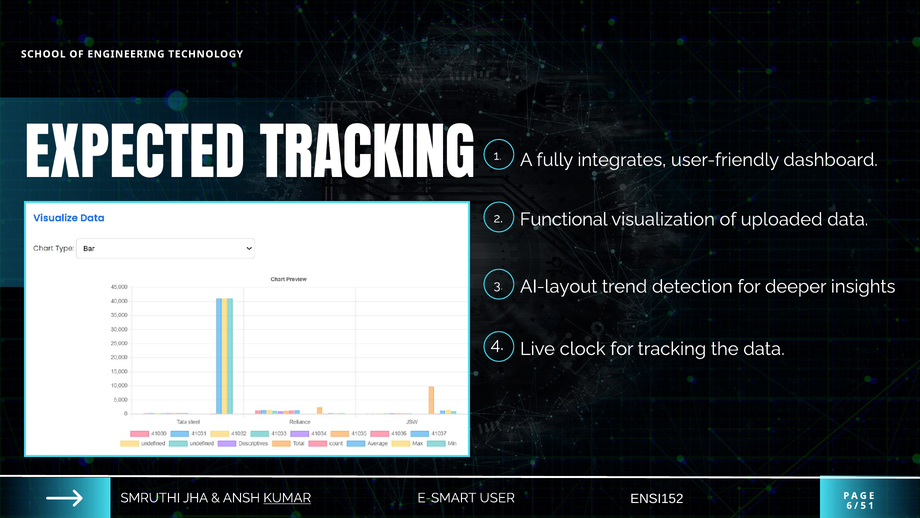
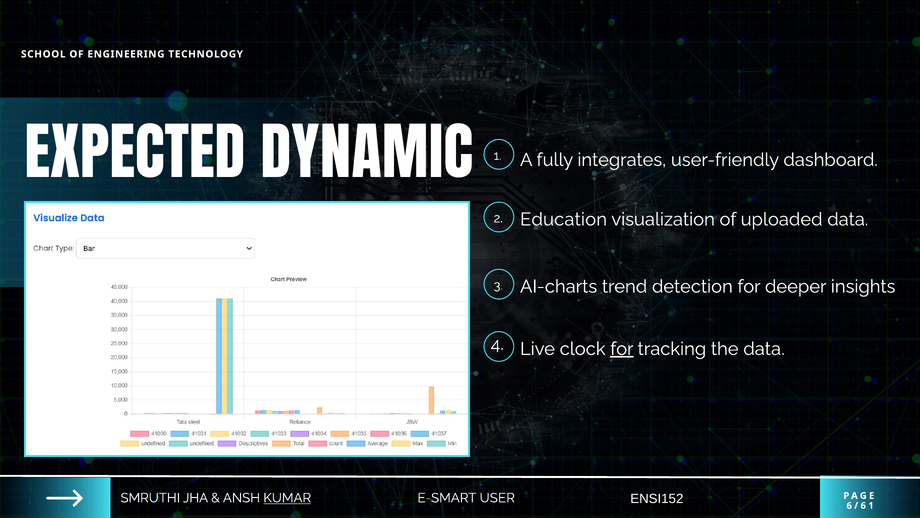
EXPECTED TRACKING: TRACKING -> DYNAMIC
Functional: Functional -> Education
AI-layout: AI-layout -> AI-charts
for at (622, 349) underline: none -> present
5: 5 -> 6
